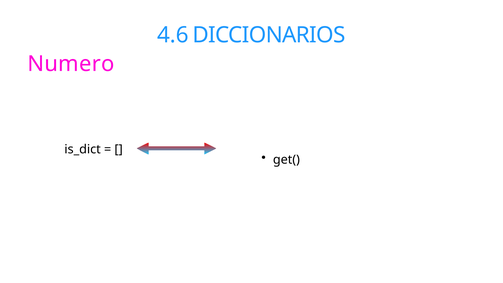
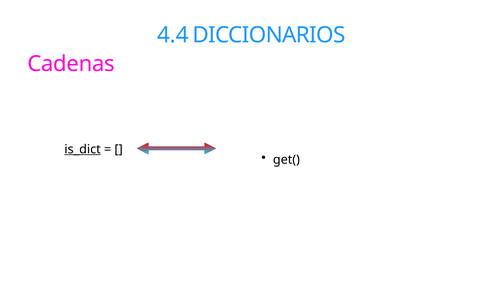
4.6: 4.6 -> 4.4
Numero: Numero -> Cadenas
is_dict underline: none -> present
